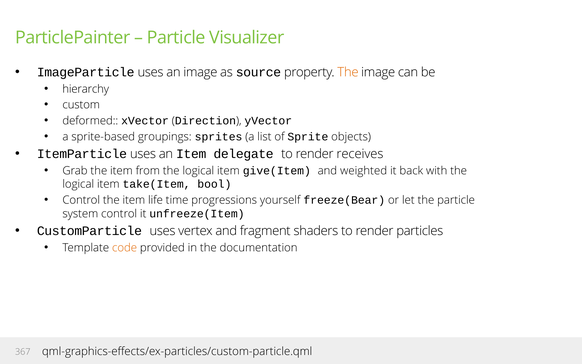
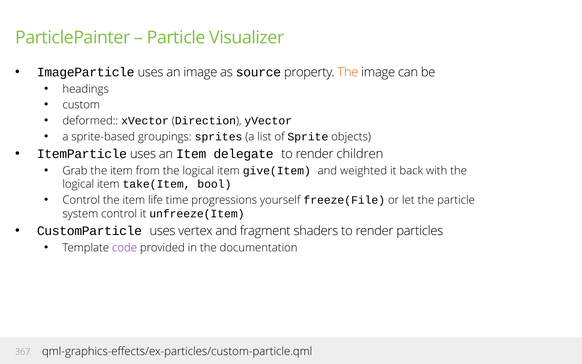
hierarchy: hierarchy -> headings
receives: receives -> children
freeze(Bear: freeze(Bear -> freeze(File
code colour: orange -> purple
